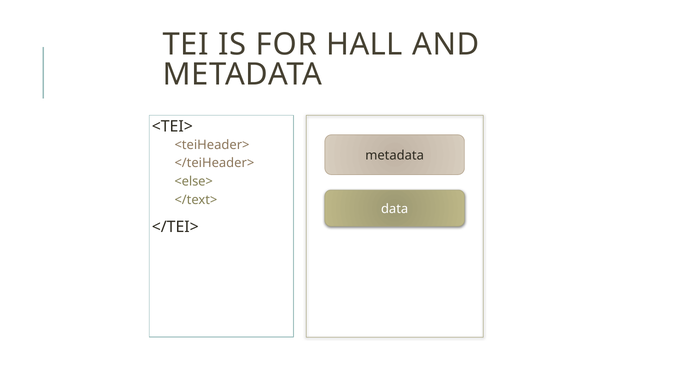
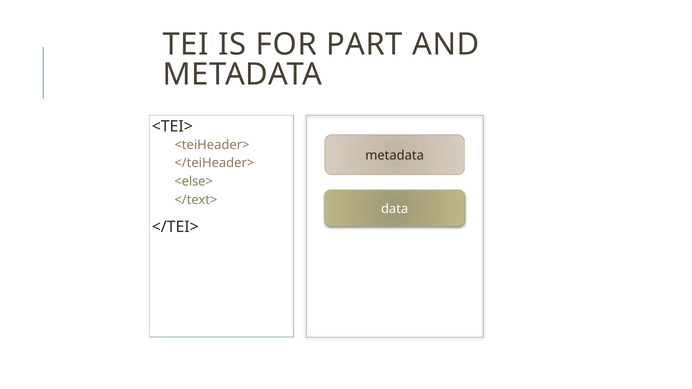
HALL: HALL -> PART
